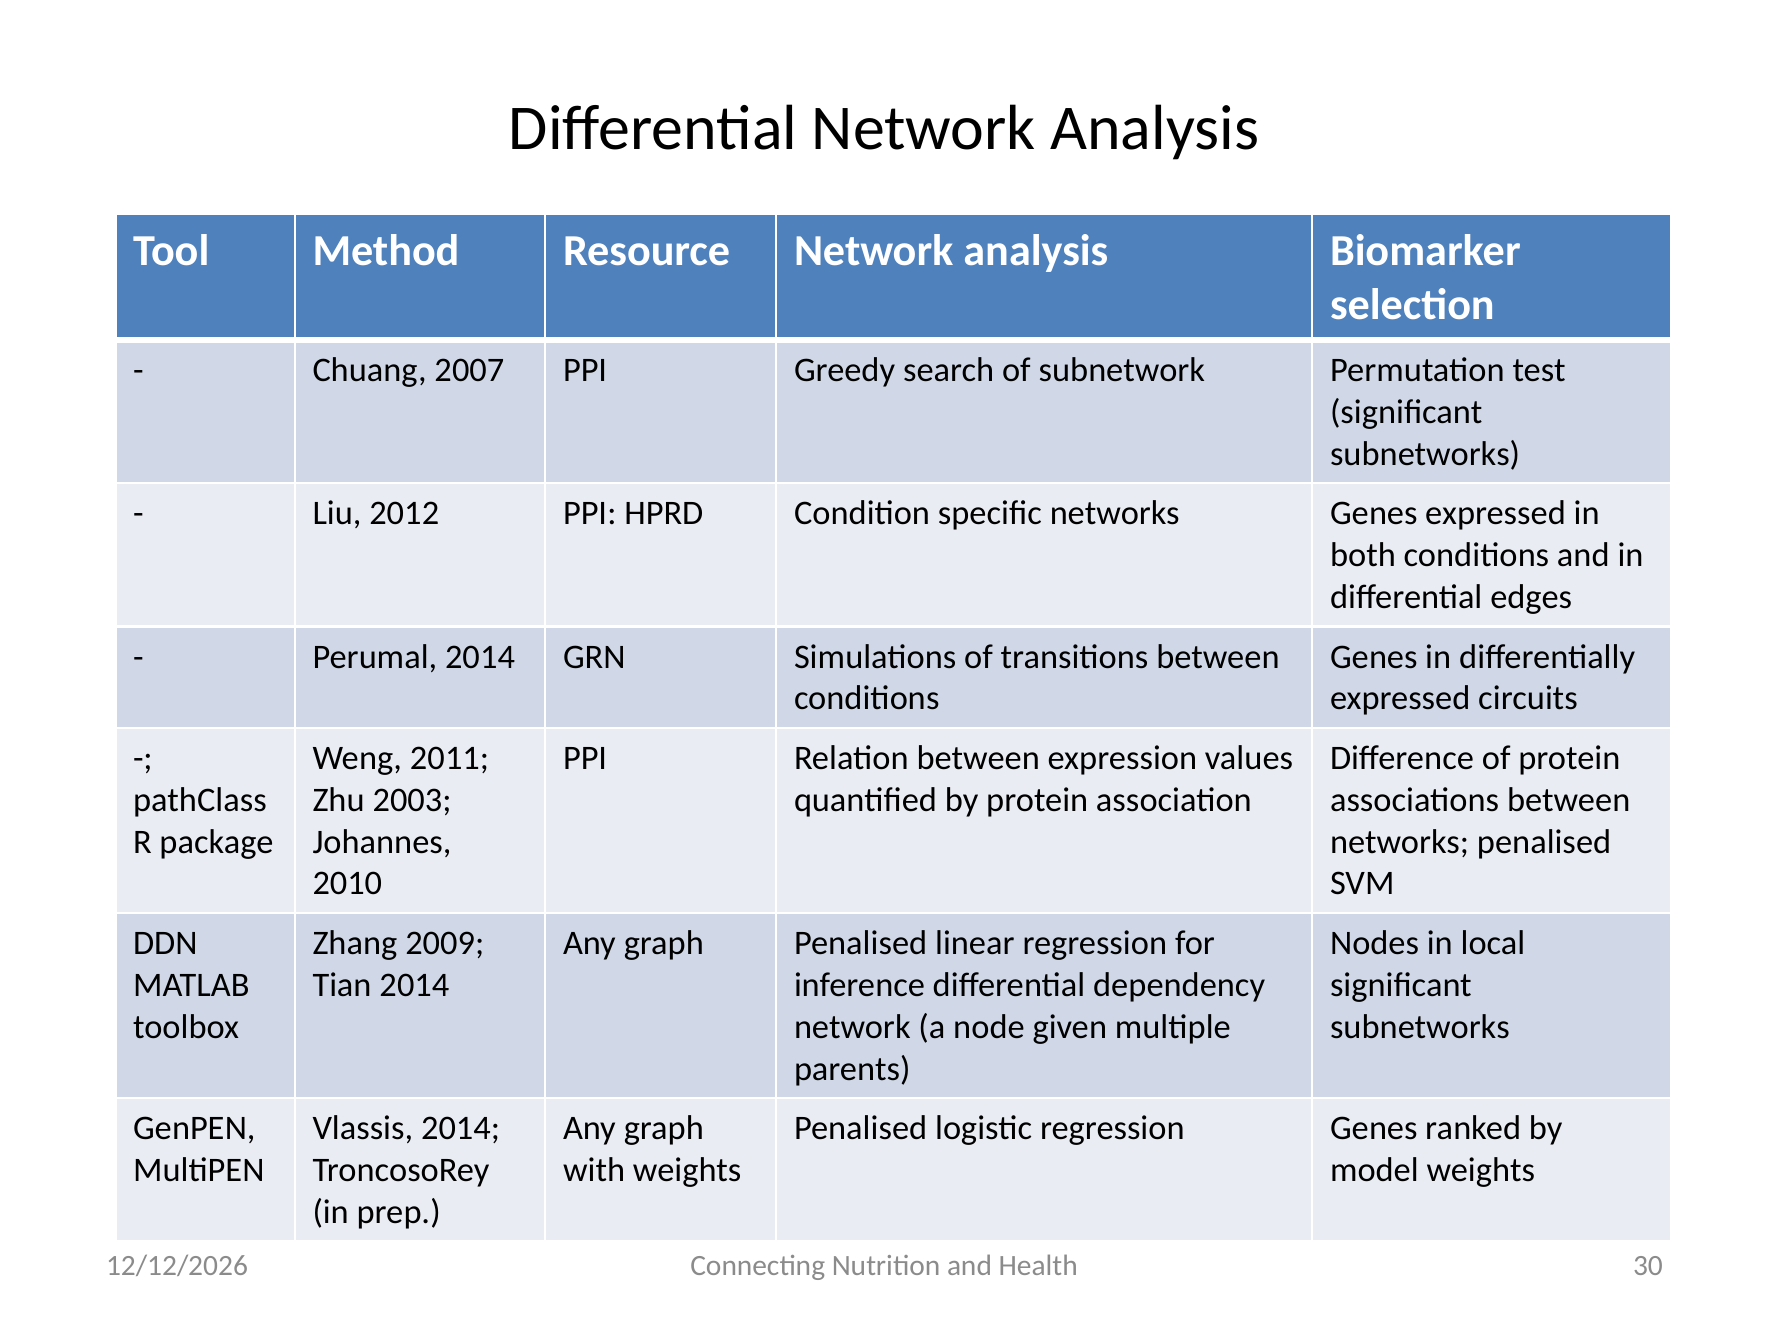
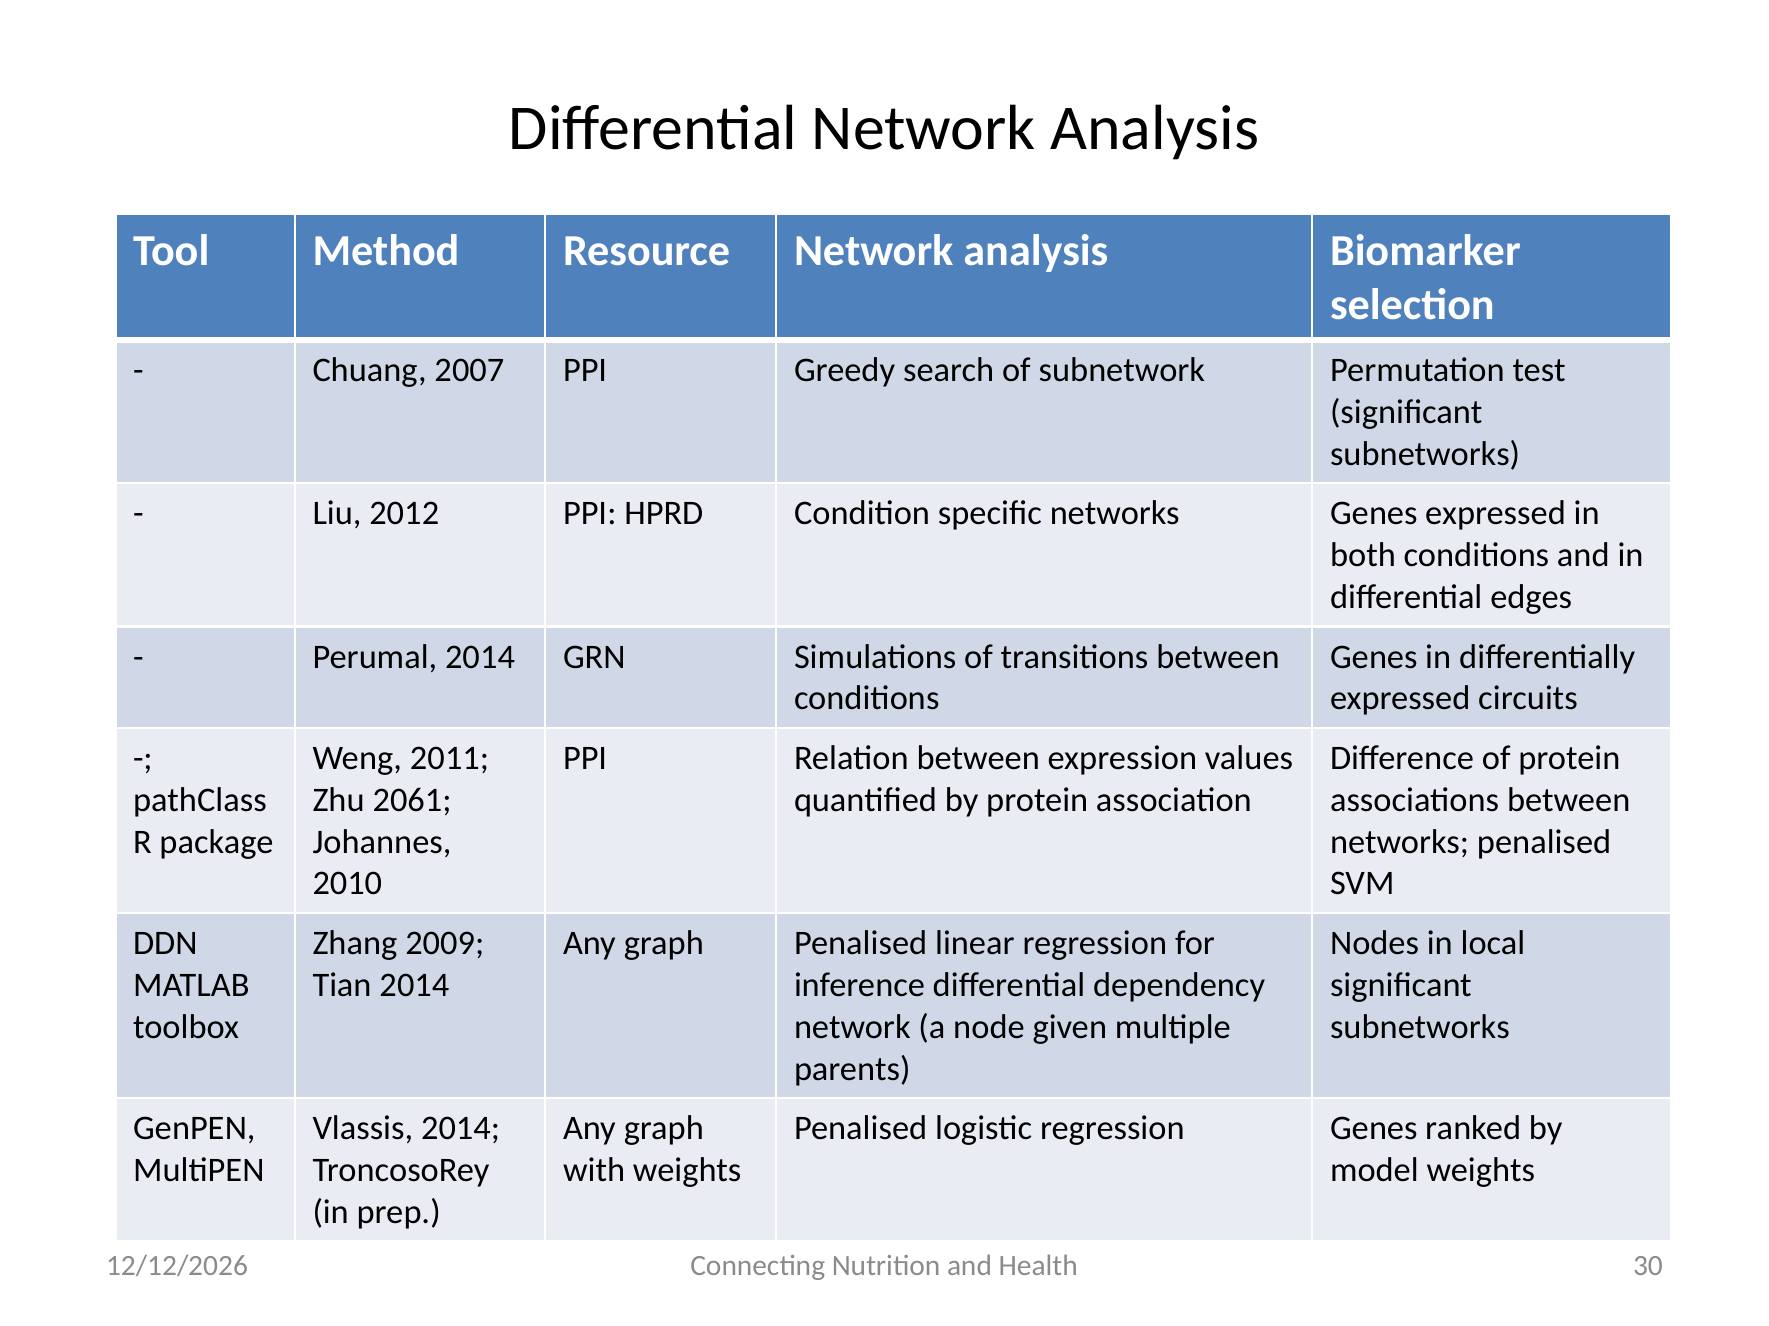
2003: 2003 -> 2061
